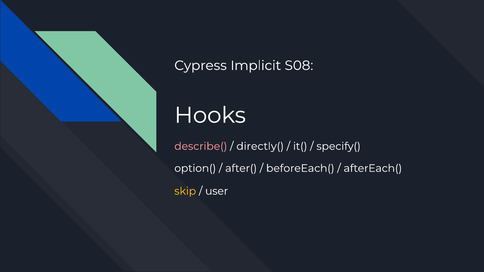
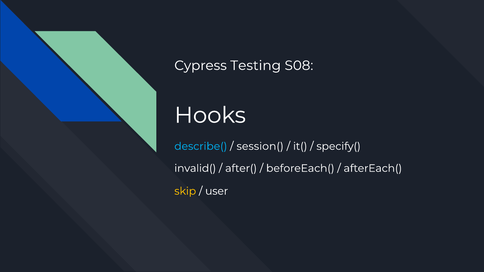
Implicit: Implicit -> Testing
describe( colour: pink -> light blue
directly(: directly( -> session(
option(: option( -> invalid(
